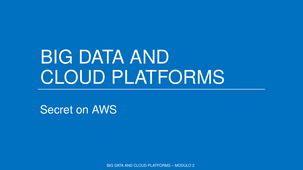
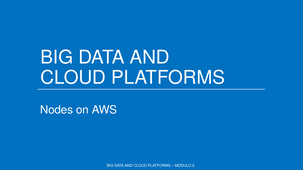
Secret: Secret -> Nodes
